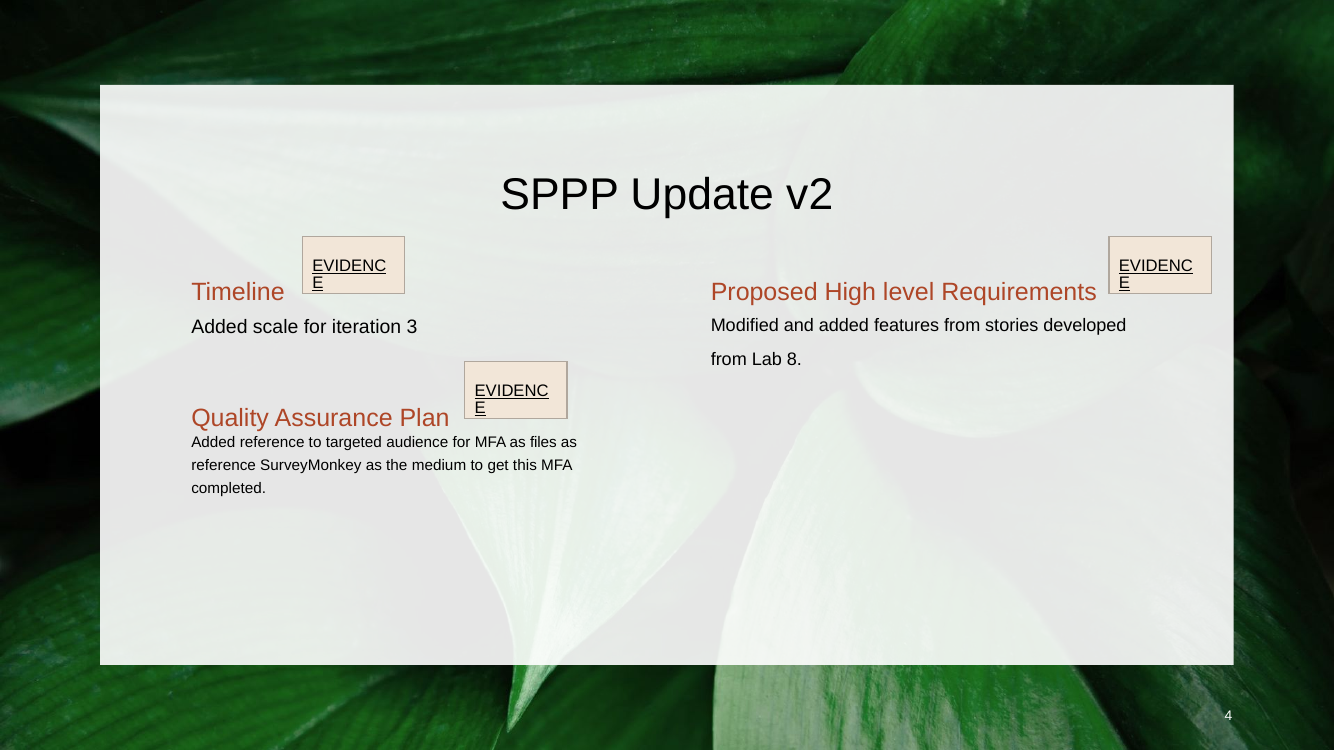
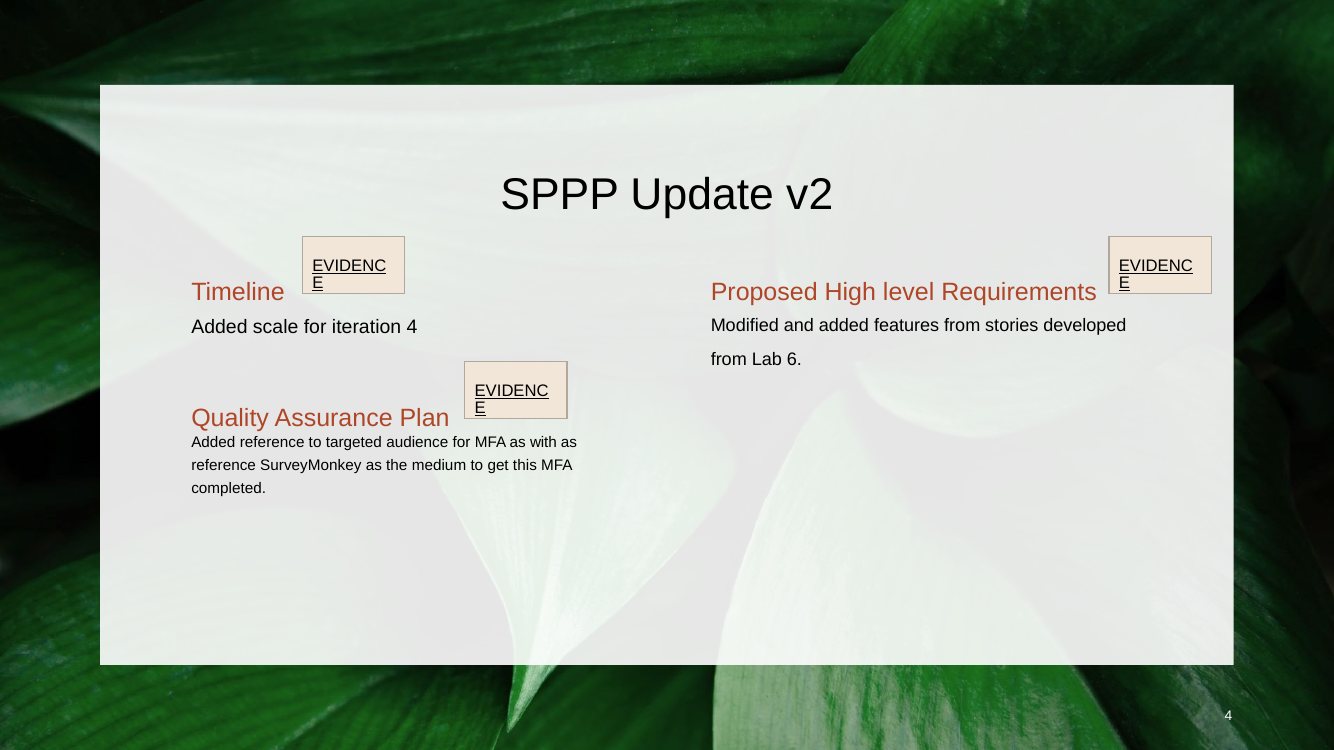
iteration 3: 3 -> 4
8: 8 -> 6
files: files -> with
